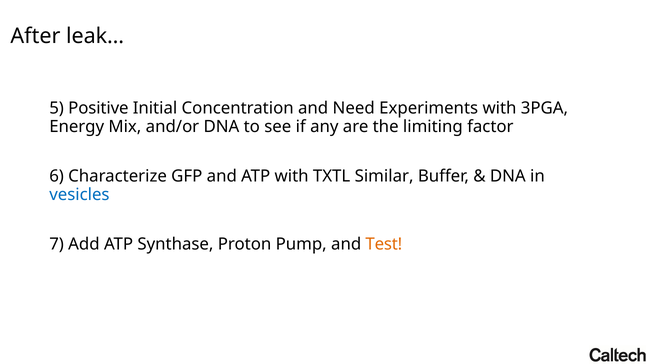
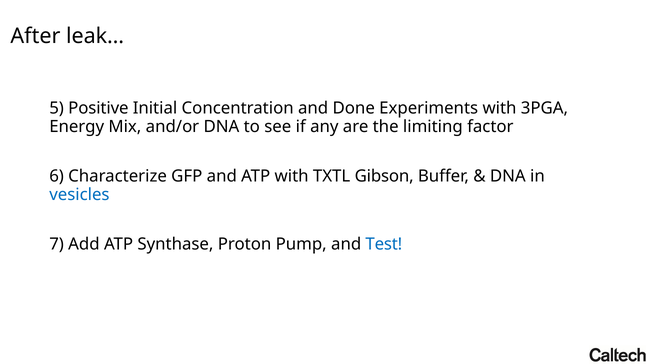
Need: Need -> Done
Similar: Similar -> Gibson
Test colour: orange -> blue
